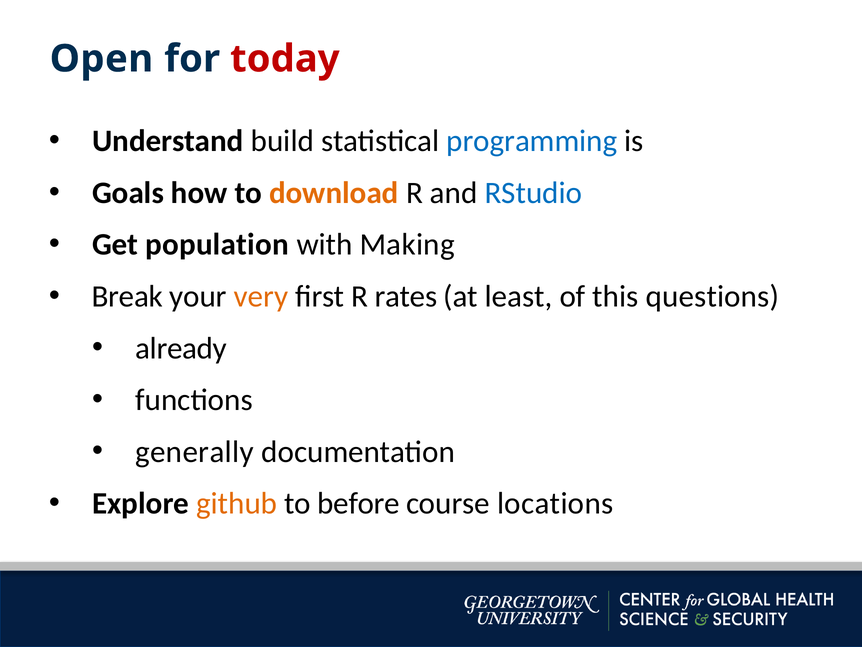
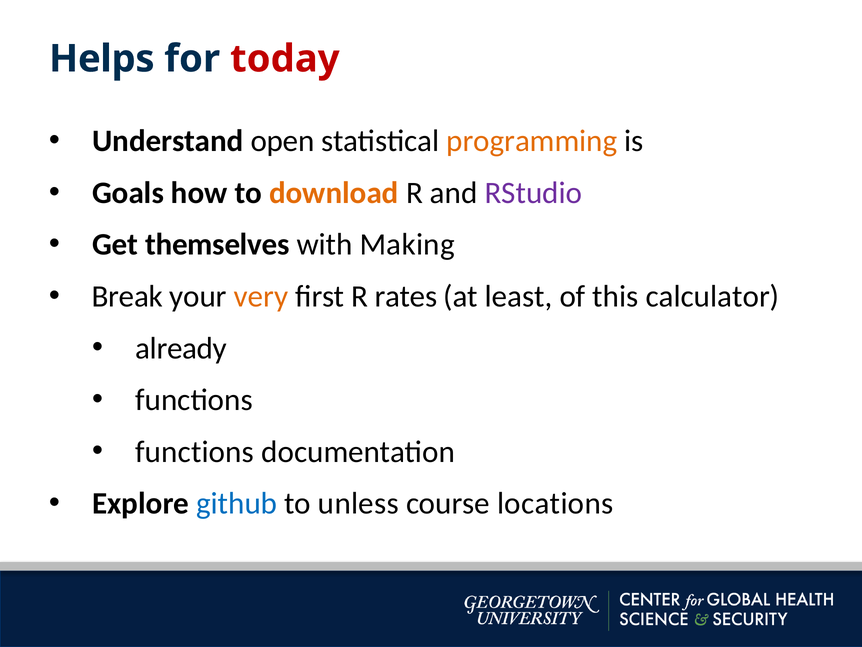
Open: Open -> Helps
build: build -> open
programming colour: blue -> orange
RStudio colour: blue -> purple
population: population -> themselves
questions: questions -> calculator
generally at (195, 451): generally -> functions
github colour: orange -> blue
before: before -> unless
